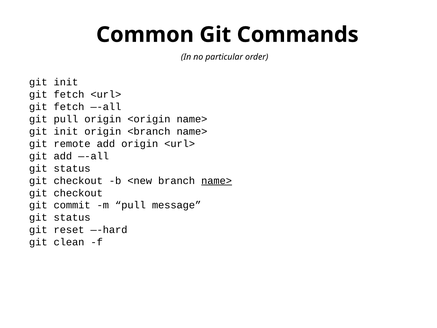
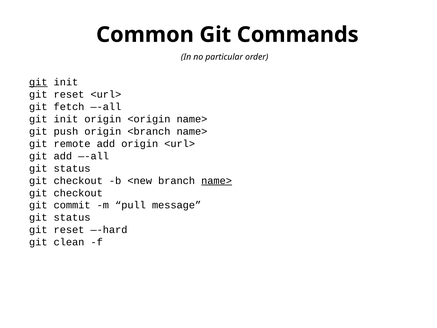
git at (38, 82) underline: none -> present
fetch at (69, 94): fetch -> reset
pull at (66, 119): pull -> init
init at (66, 131): init -> push
